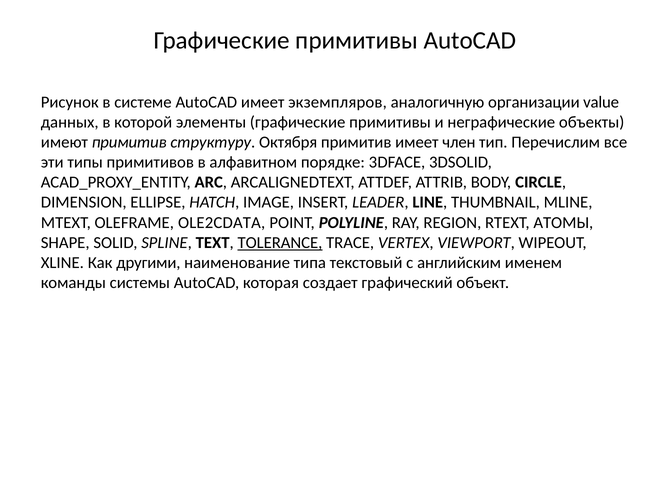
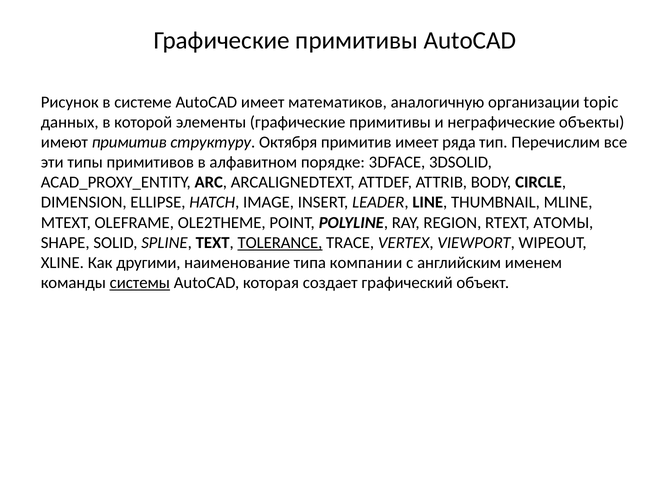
экземпляров: экземпляров -> математиков
value: value -> topic
член: член -> ряда
OLE2CDATA: OLE2CDATA -> OLE2THEME
текстовый: текстовый -> компании
системы underline: none -> present
